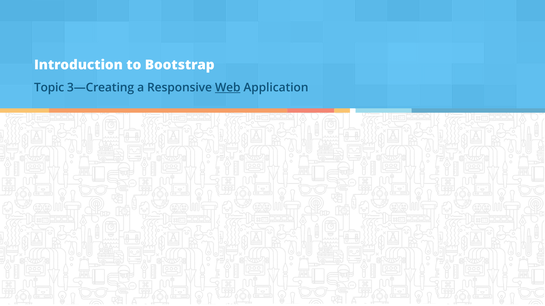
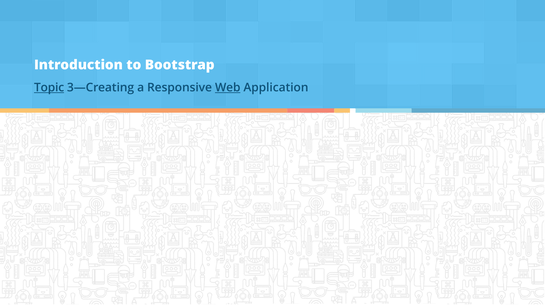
Topic underline: none -> present
